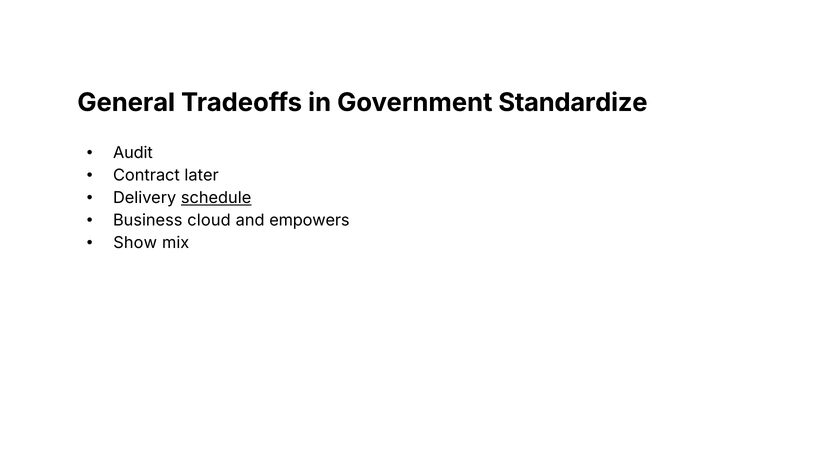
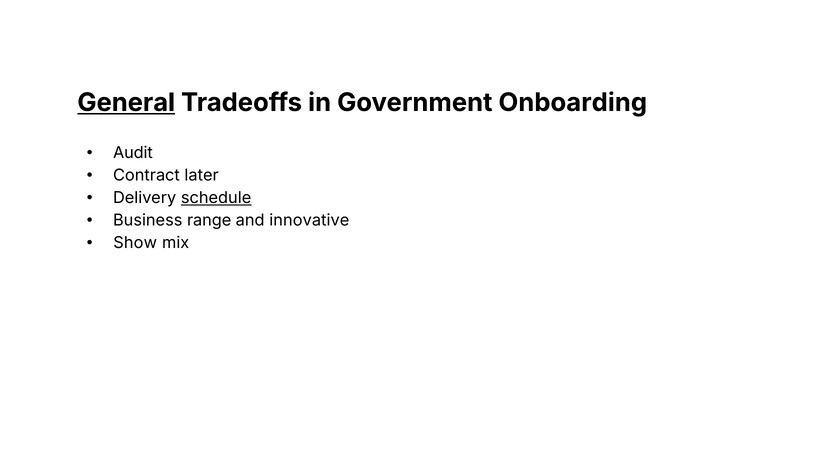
General underline: none -> present
Standardize: Standardize -> Onboarding
cloud: cloud -> range
empowers: empowers -> innovative
